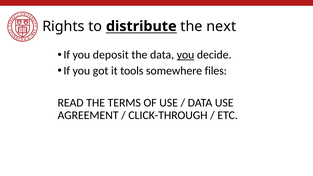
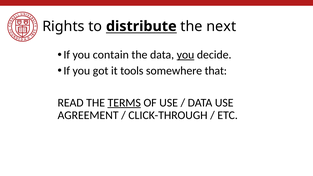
deposit: deposit -> contain
files: files -> that
TERMS underline: none -> present
